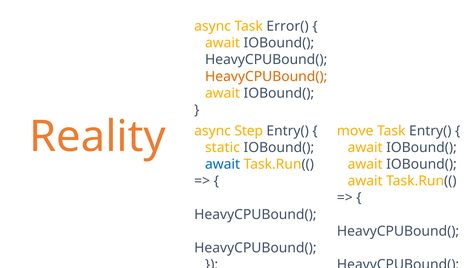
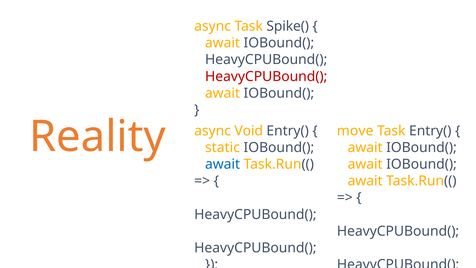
Error(: Error( -> Spike(
HeavyCPUBound( at (266, 76) colour: orange -> red
Step: Step -> Void
